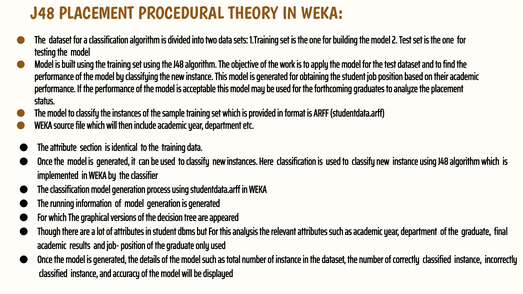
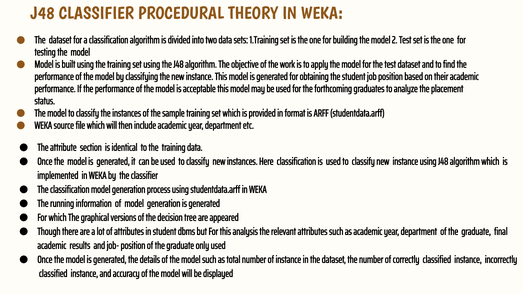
J48 PLACEMENT: PLACEMENT -> CLASSIFIER
